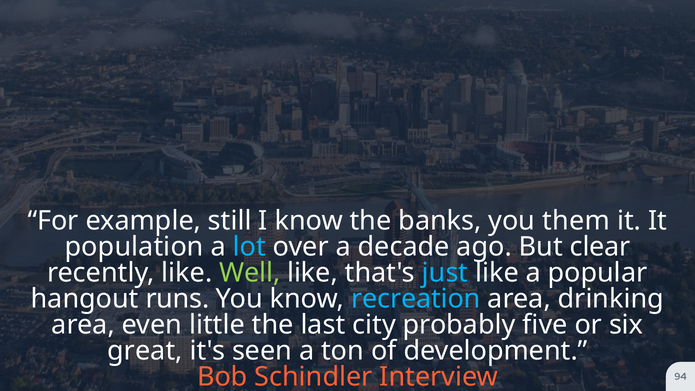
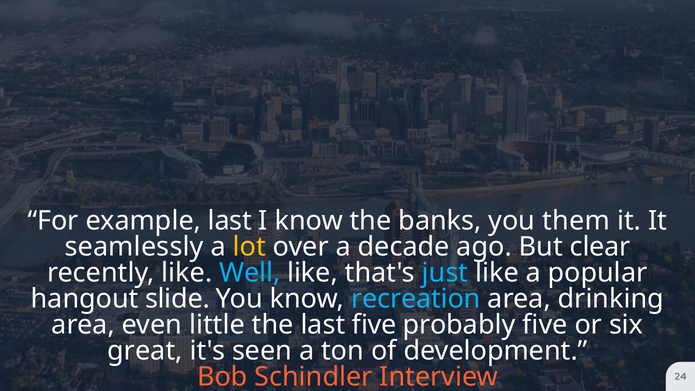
example still: still -> last
population: population -> seamlessly
lot colour: light blue -> yellow
Well colour: light green -> light blue
runs: runs -> slide
last city: city -> five
94: 94 -> 24
